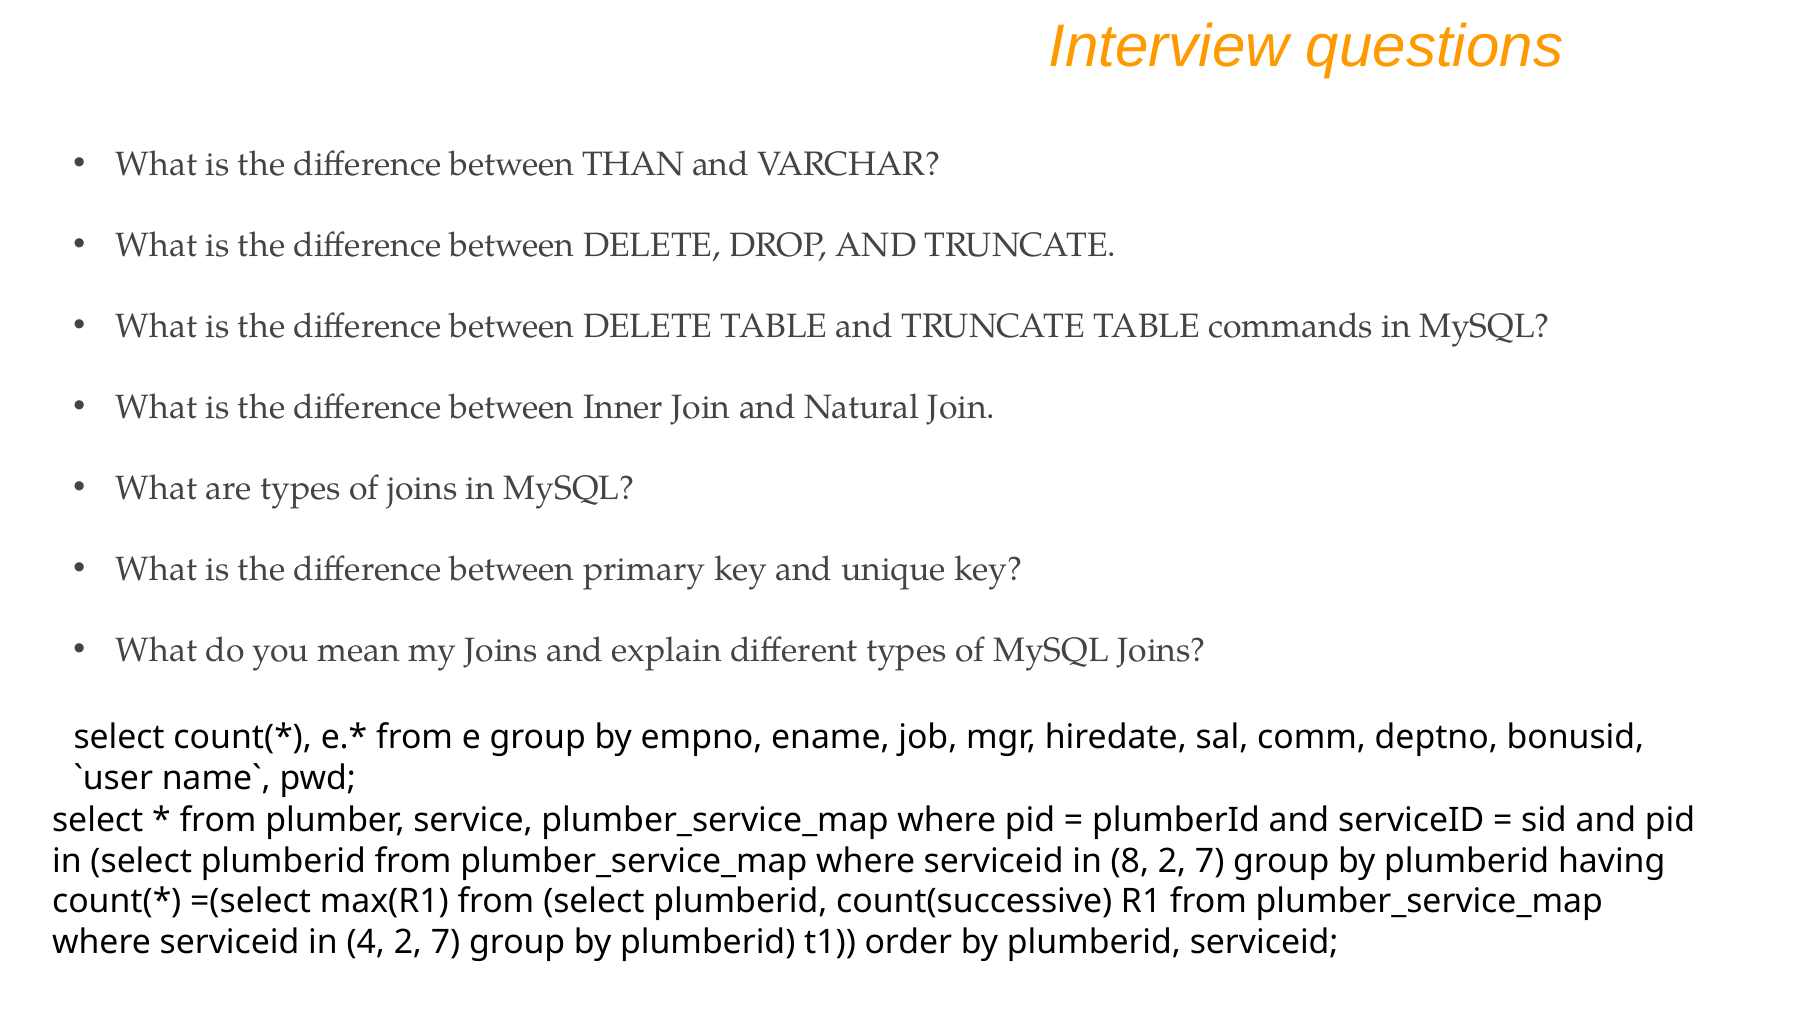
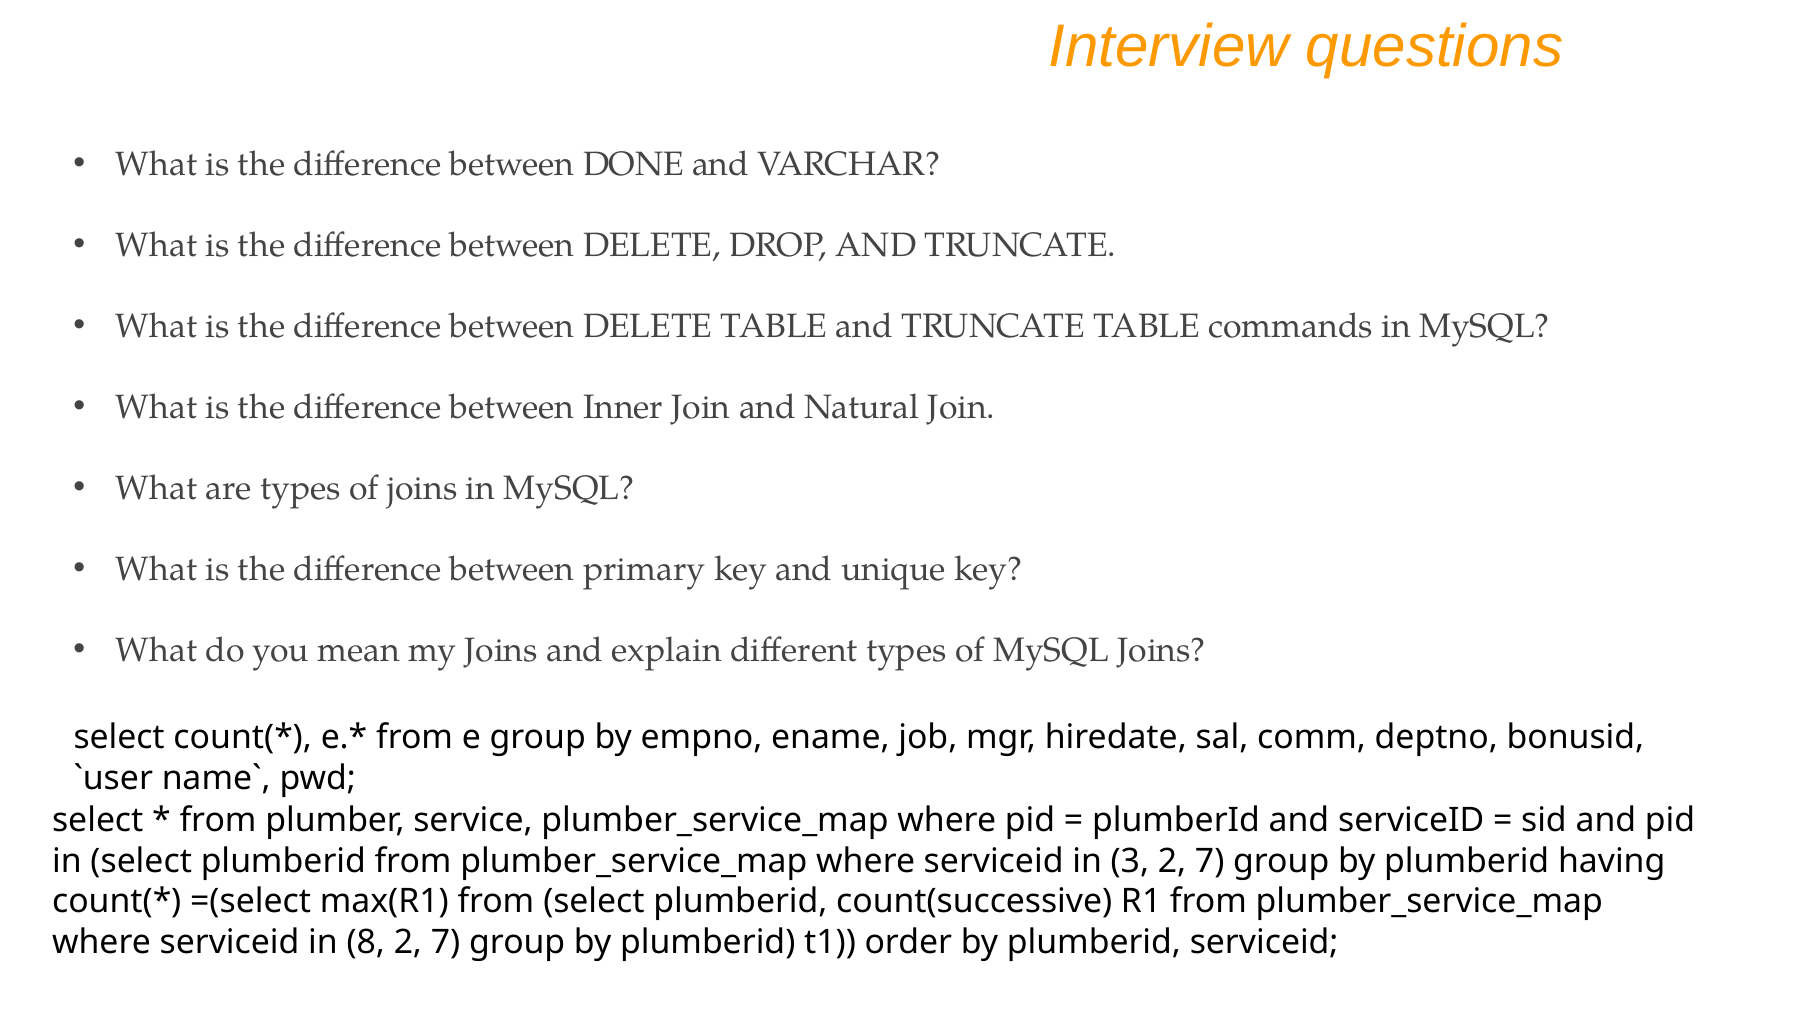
THAN: THAN -> DONE
8: 8 -> 3
4: 4 -> 8
